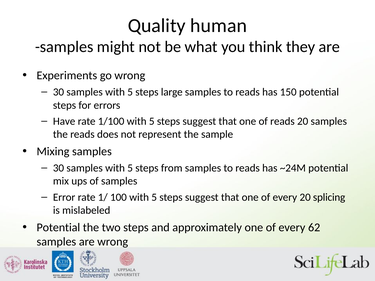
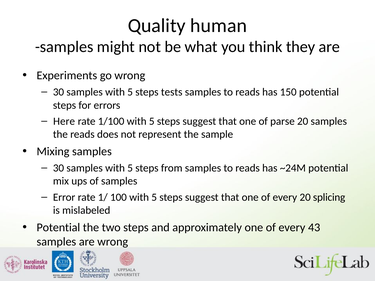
large: large -> tests
Have: Have -> Here
of reads: reads -> parse
62: 62 -> 43
